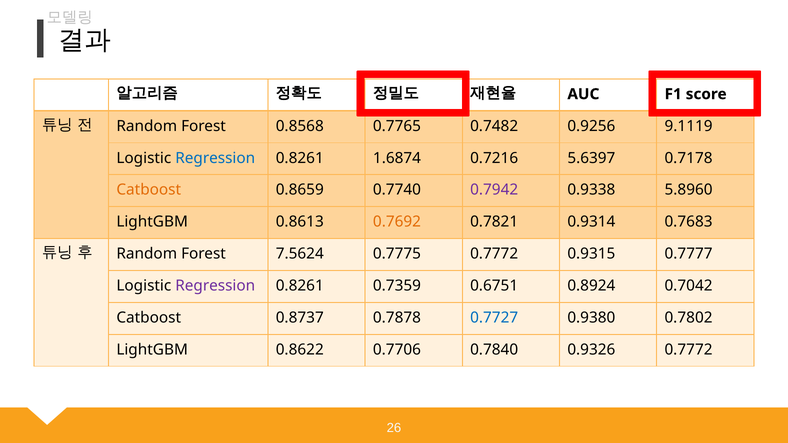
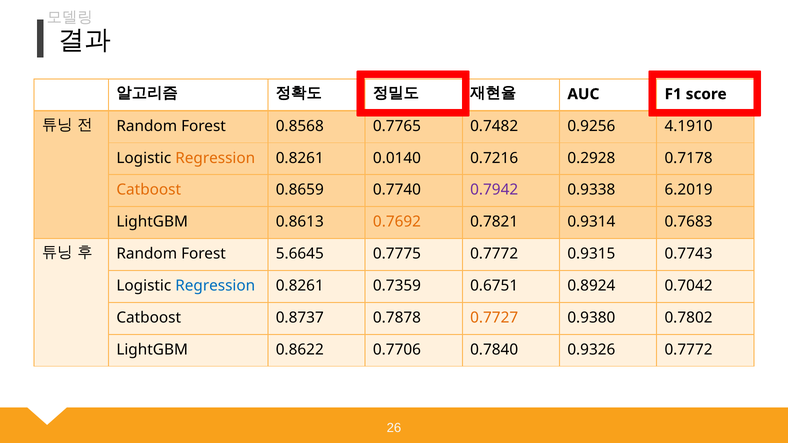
9.1119: 9.1119 -> 4.1910
Regression at (215, 158) colour: blue -> orange
1.6874: 1.6874 -> 0.0140
5.6397: 5.6397 -> 0.2928
5.8960: 5.8960 -> 6.2019
7.5624: 7.5624 -> 5.6645
0.7777: 0.7777 -> 0.7743
Regression at (215, 286) colour: purple -> blue
0.7727 colour: blue -> orange
